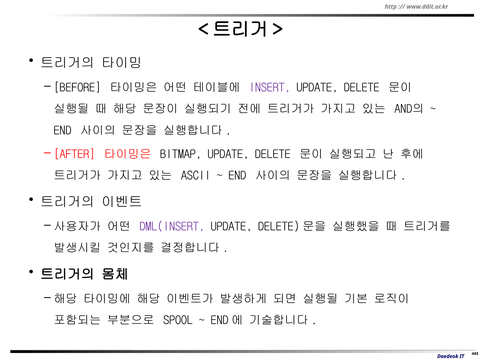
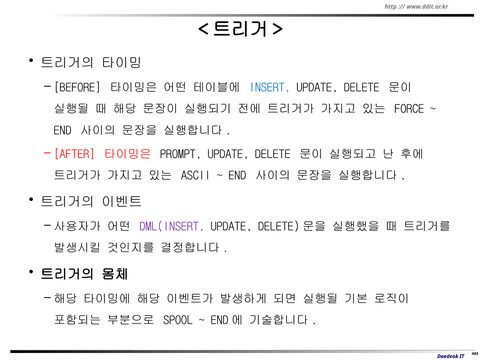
INSERT colour: purple -> blue
AND의: AND의 -> FORCE
BITMAP: BITMAP -> PROMPT
